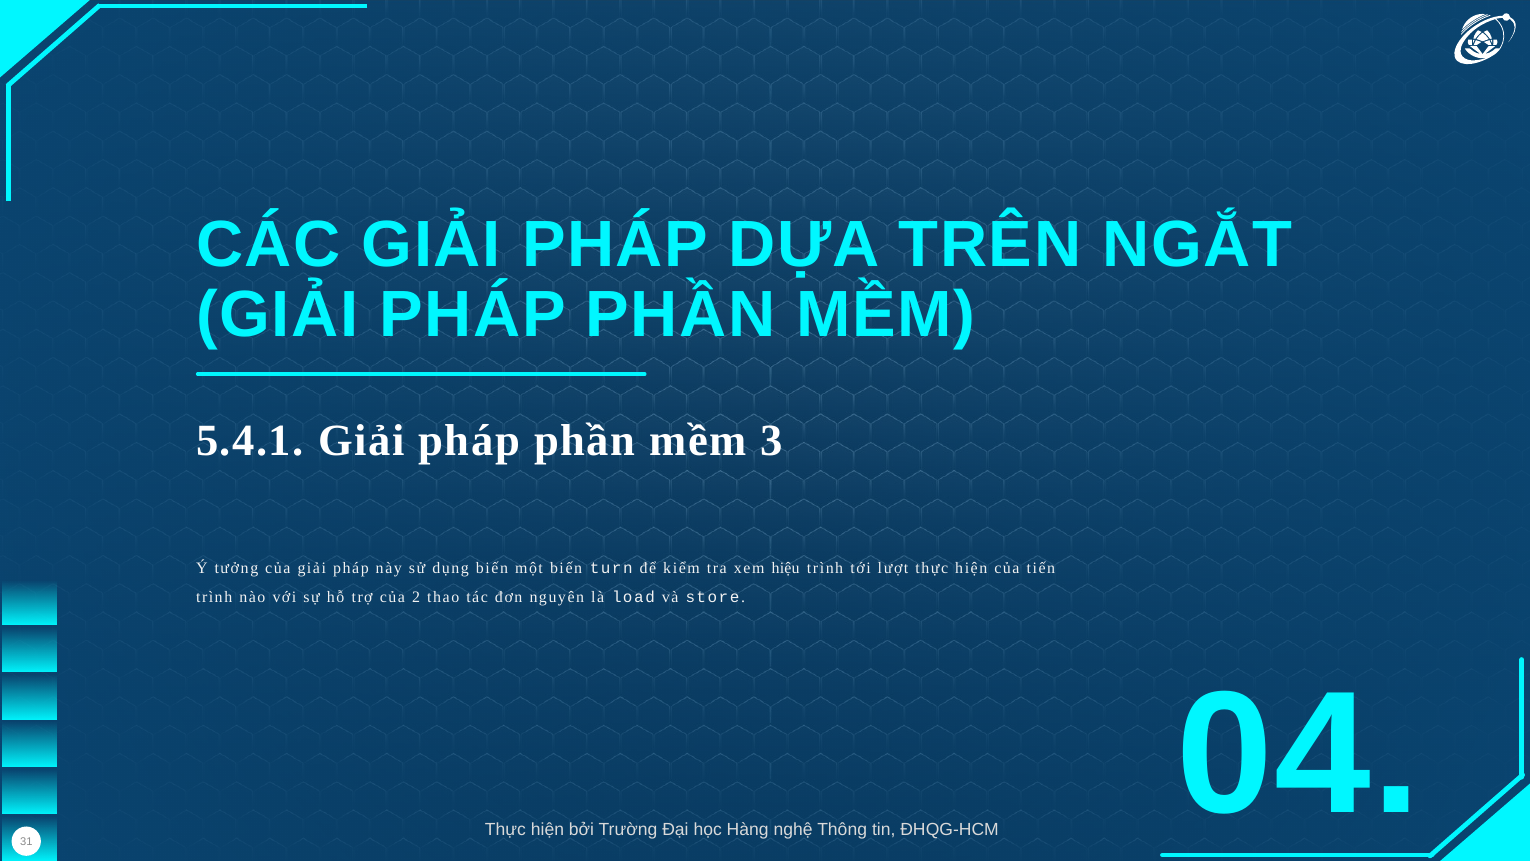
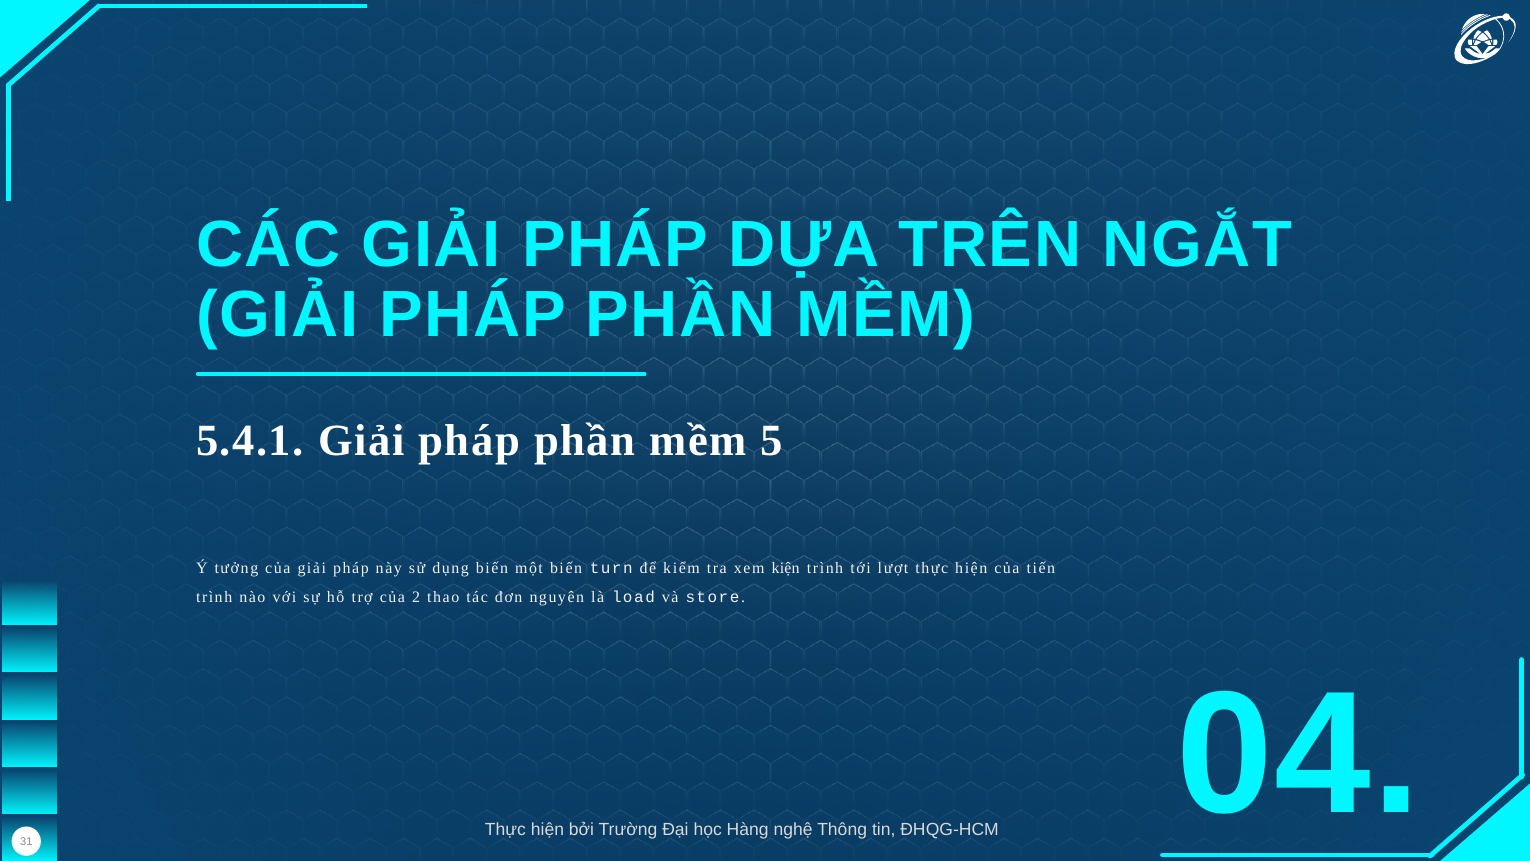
3: 3 -> 5
hiệu: hiệu -> kiện
